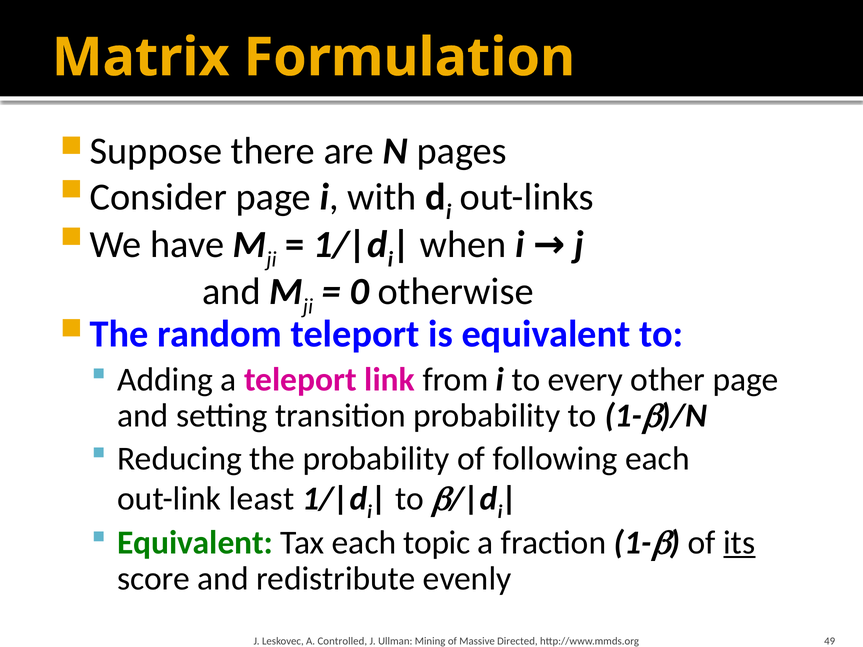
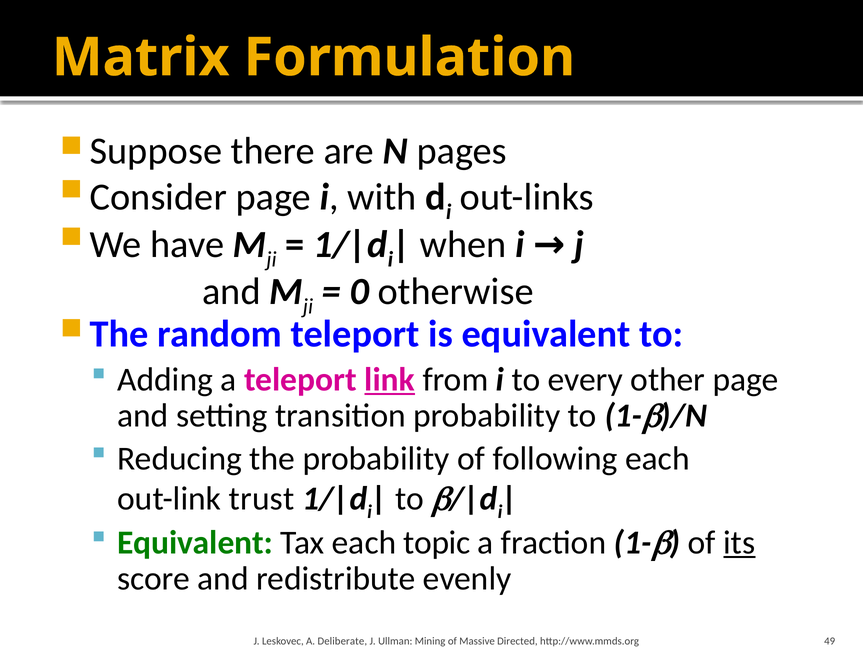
link underline: none -> present
least: least -> trust
Controlled: Controlled -> Deliberate
